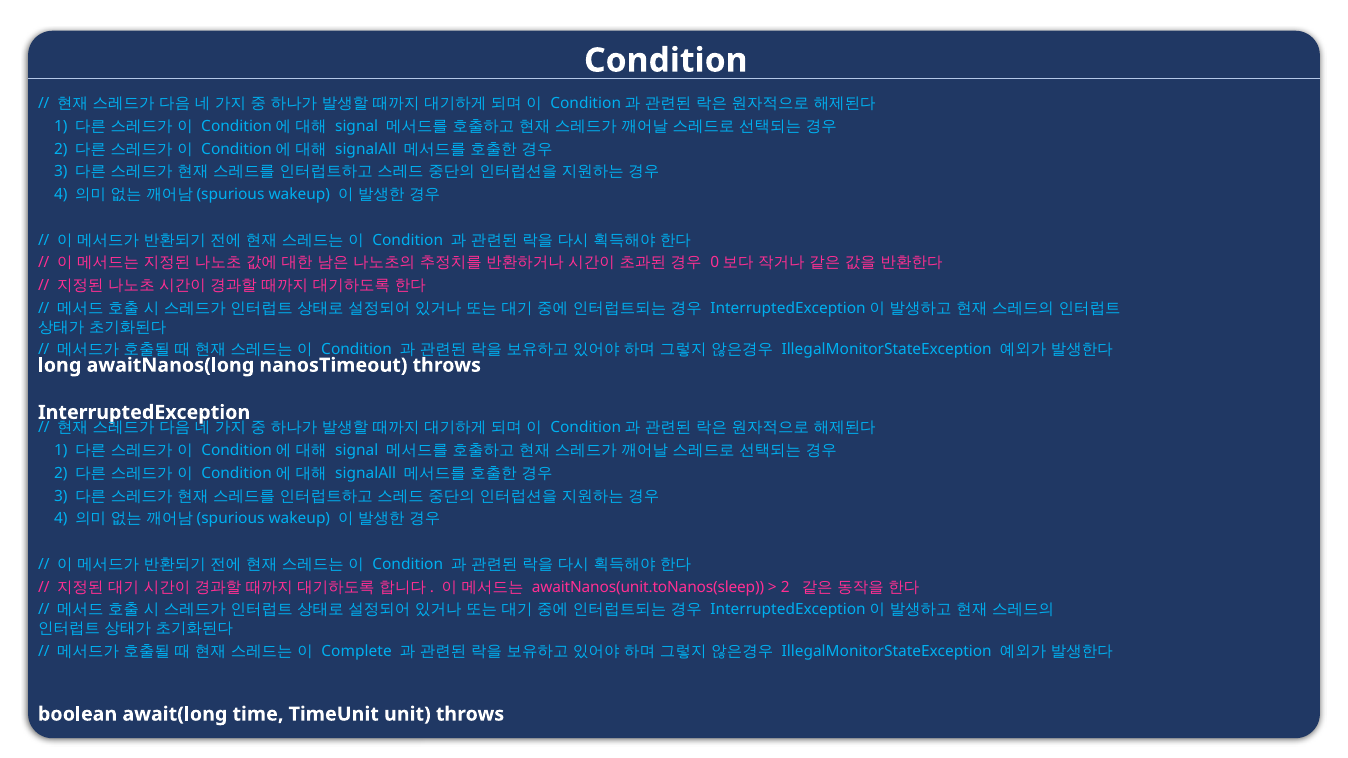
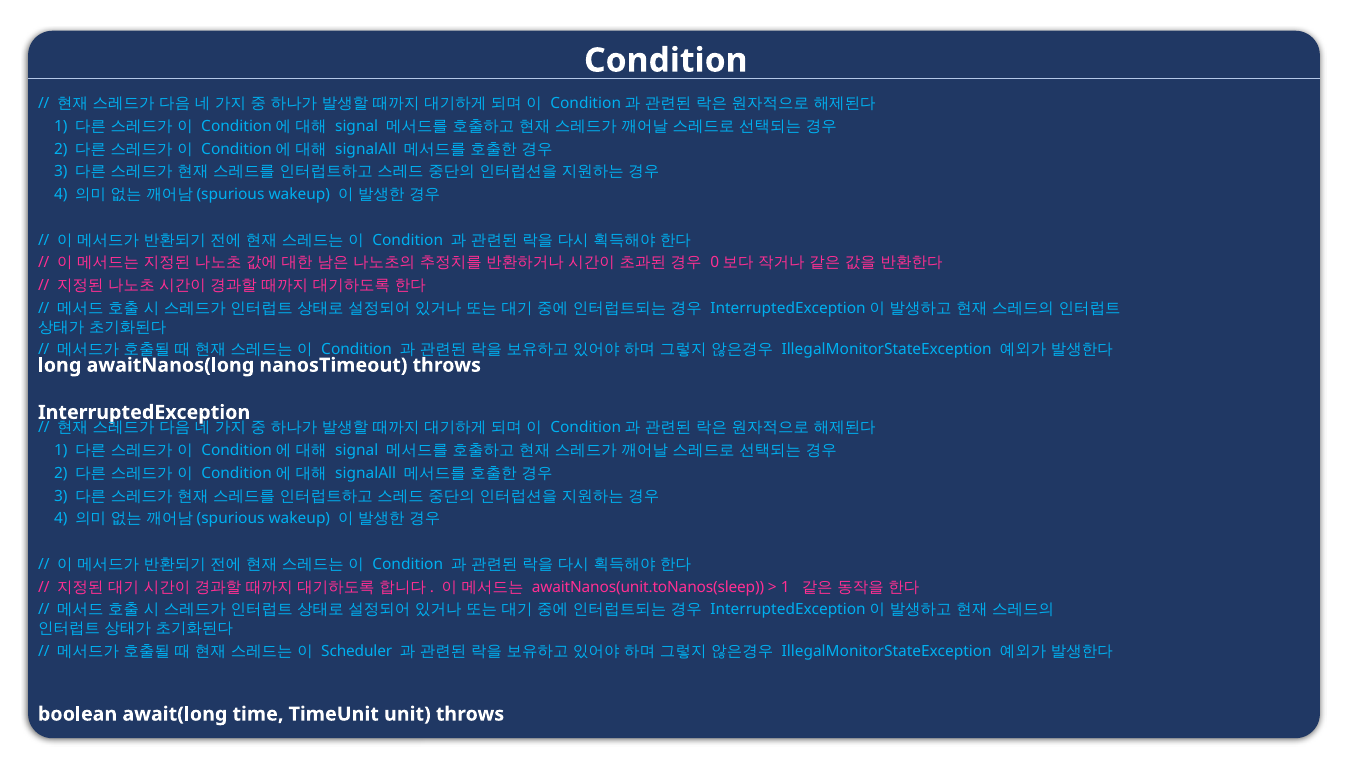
2 at (785, 587): 2 -> 1
Complete: Complete -> Scheduler
